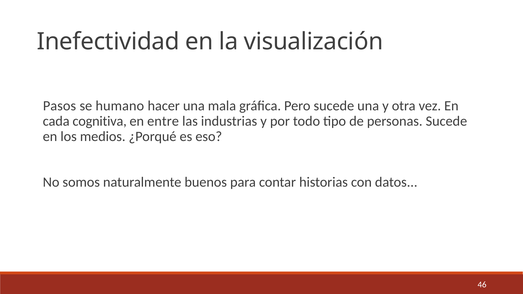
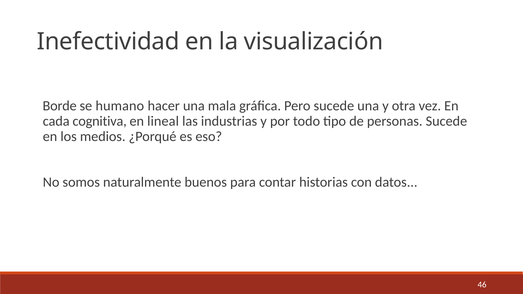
Pasos: Pasos -> Borde
entre: entre -> lineal
